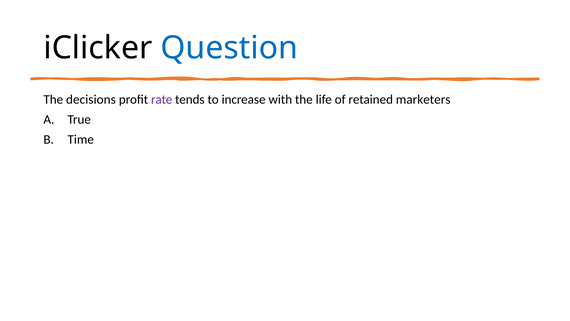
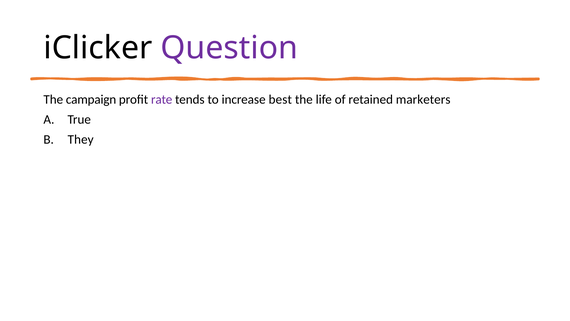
Question colour: blue -> purple
decisions: decisions -> campaign
with: with -> best
Time: Time -> They
